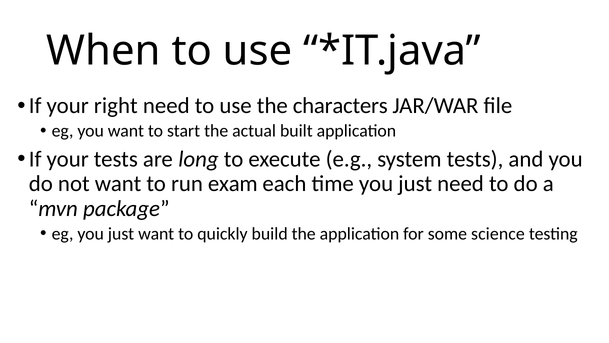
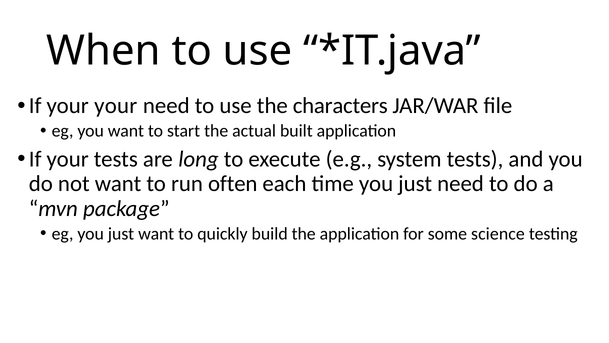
your right: right -> your
exam: exam -> often
